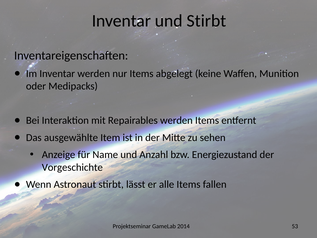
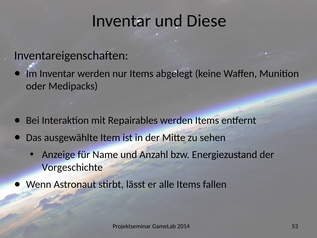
und Stirbt: Stirbt -> Diese
